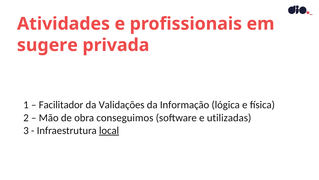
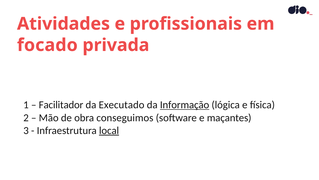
sugere: sugere -> focado
Validações: Validações -> Executado
Informação underline: none -> present
utilizadas: utilizadas -> maçantes
